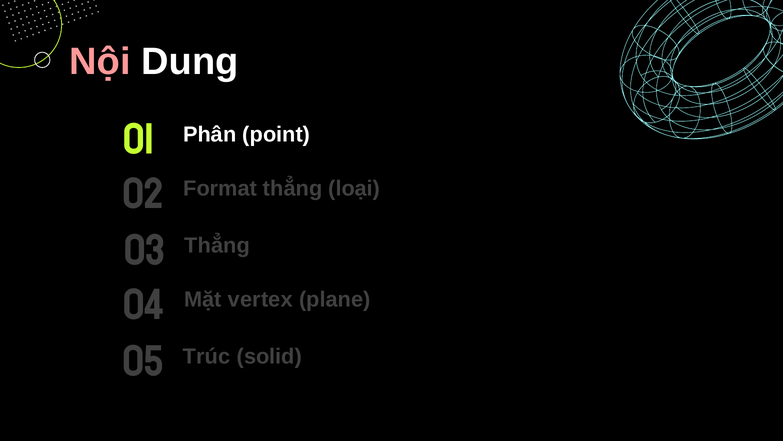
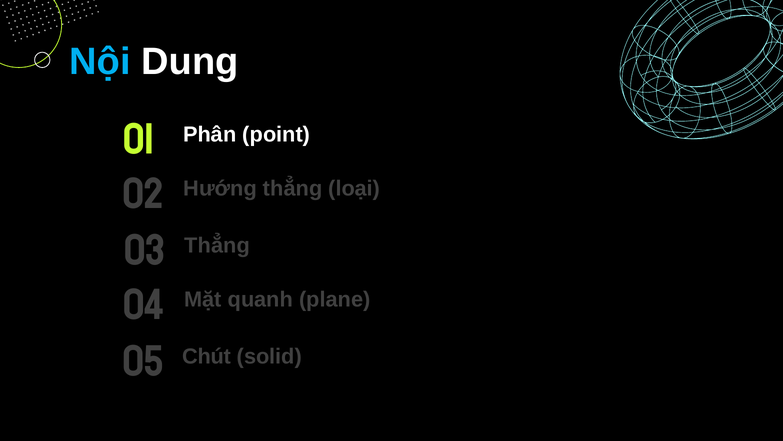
Nội colour: pink -> light blue
Format: Format -> Hướng
vertex: vertex -> quanh
Trúc: Trúc -> Chút
